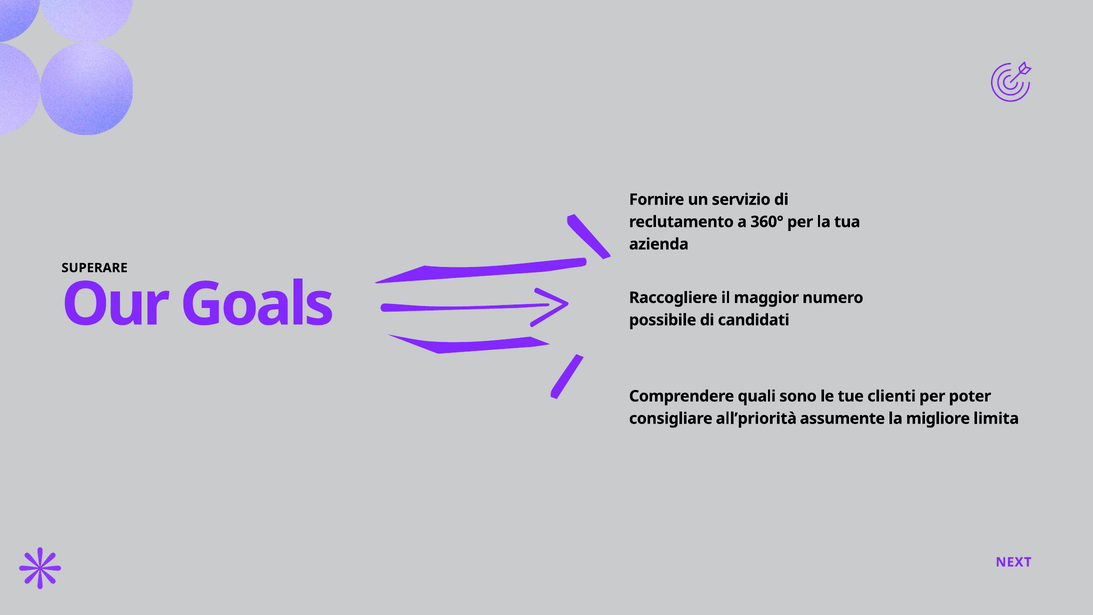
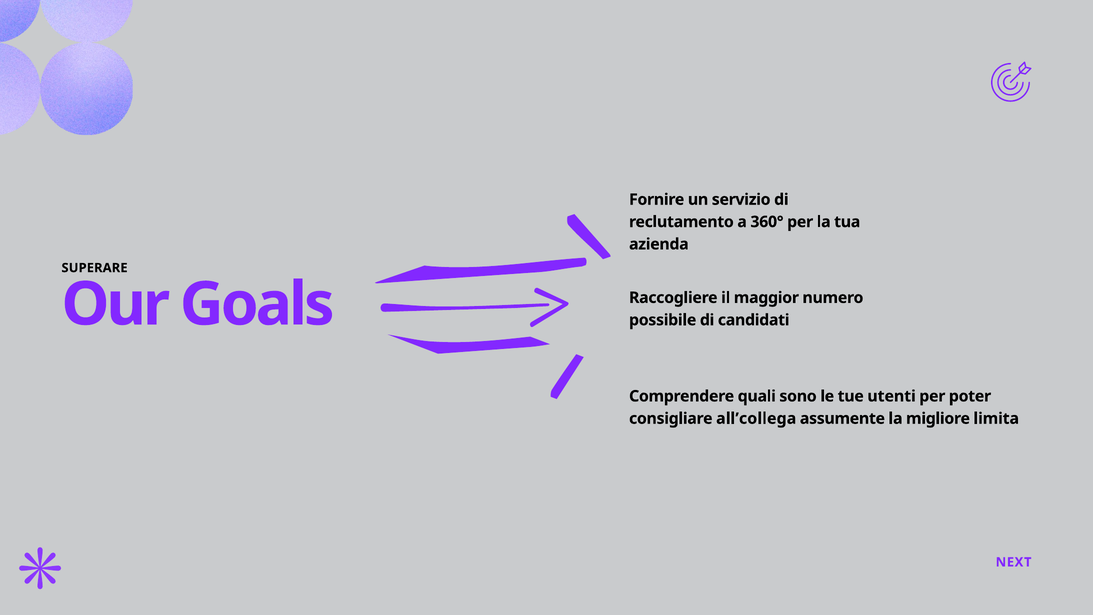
clienti: clienti -> utenti
all’priorità: all’priorità -> all’collega
